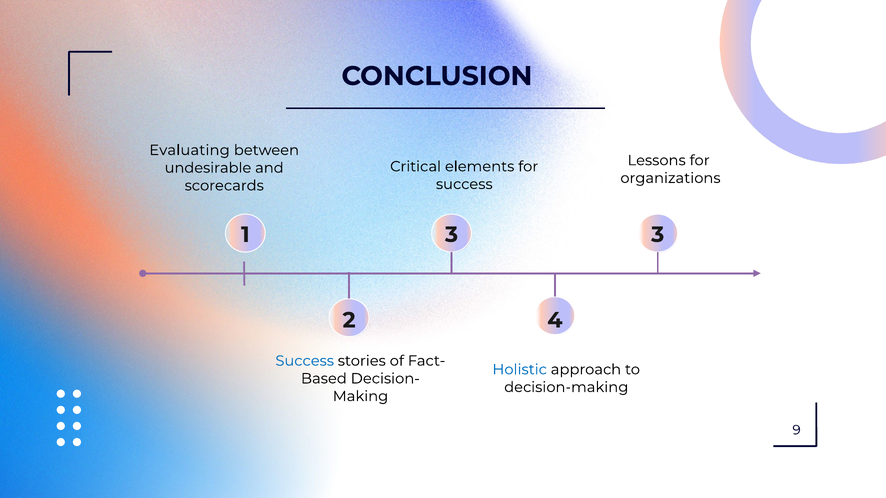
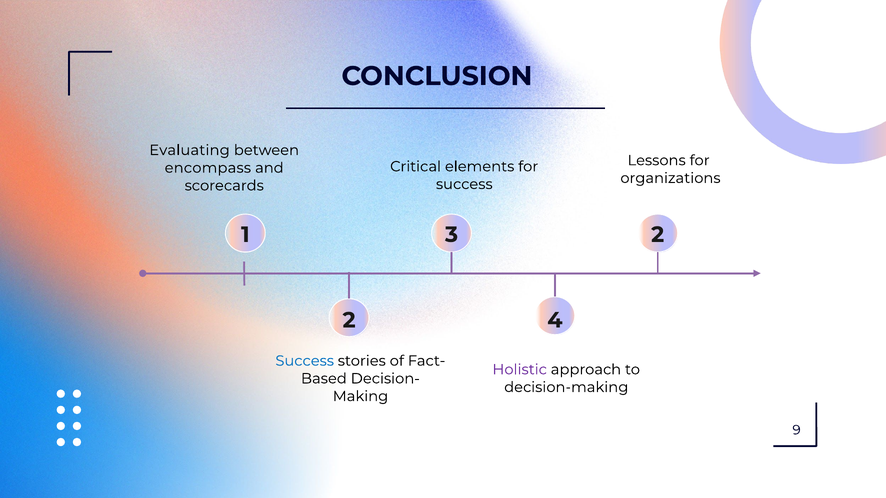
undesirable: undesirable -> encompass
3 3: 3 -> 2
Holistic colour: blue -> purple
